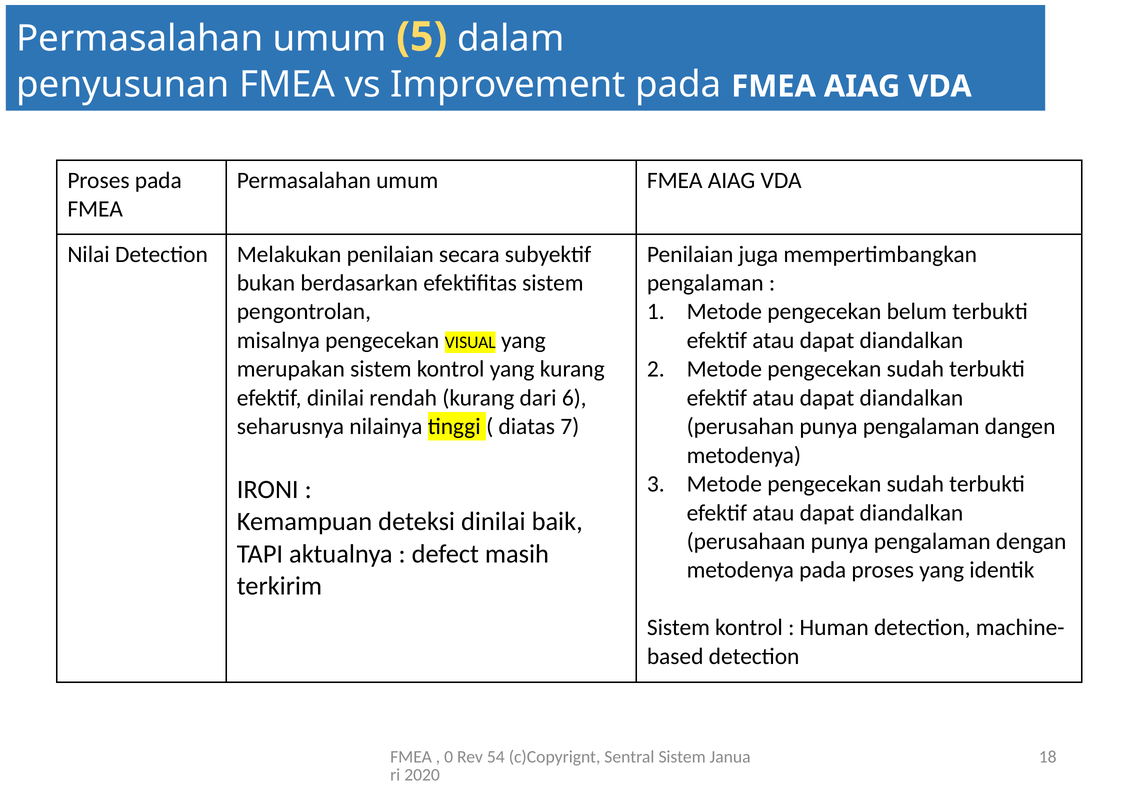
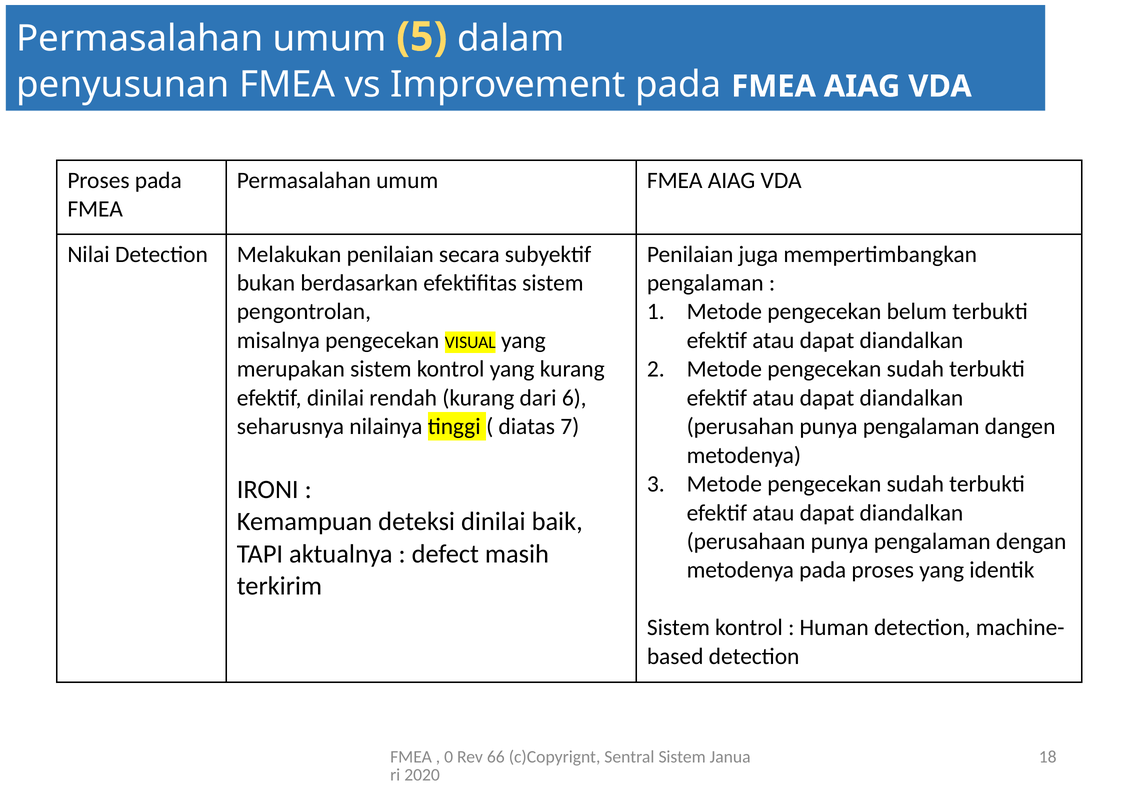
54: 54 -> 66
